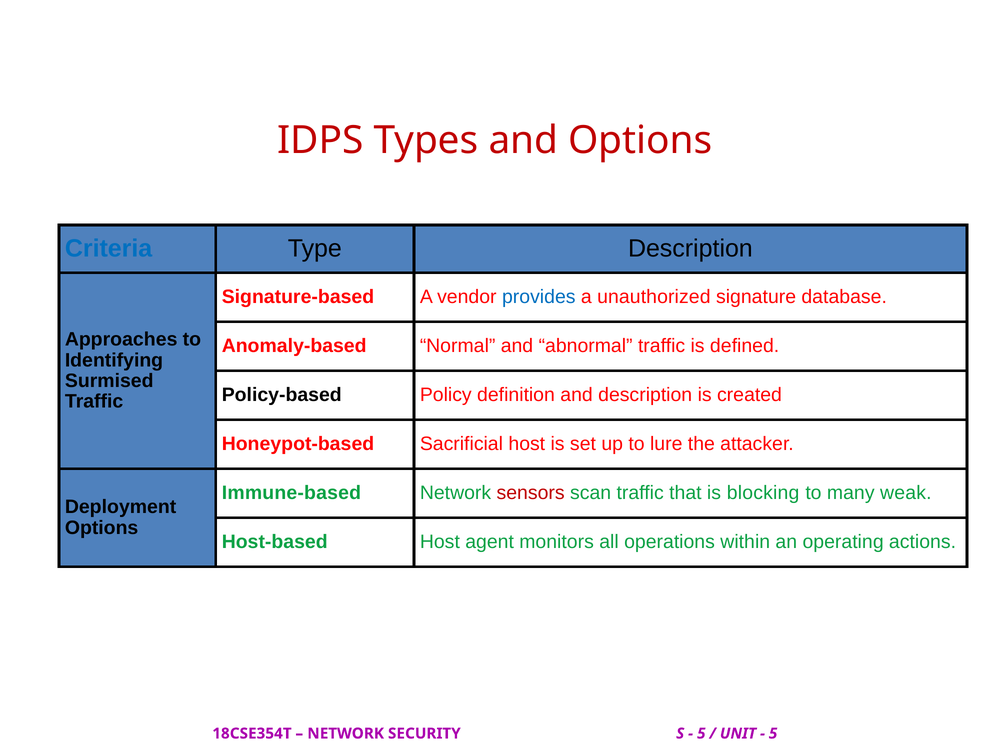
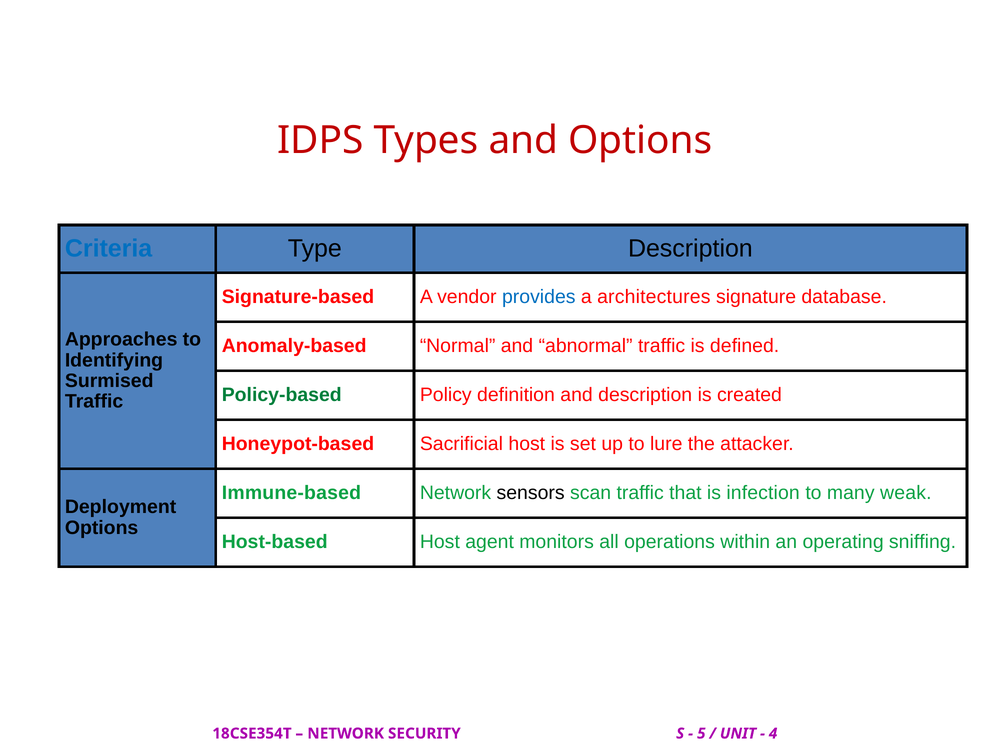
unauthorized: unauthorized -> architectures
Policy-based colour: black -> green
sensors colour: red -> black
blocking: blocking -> infection
actions: actions -> sniffing
5 at (773, 734): 5 -> 4
